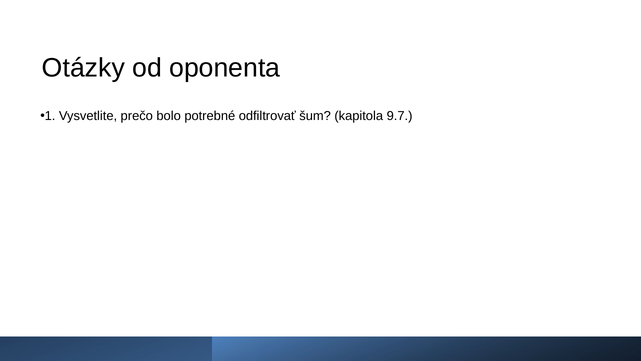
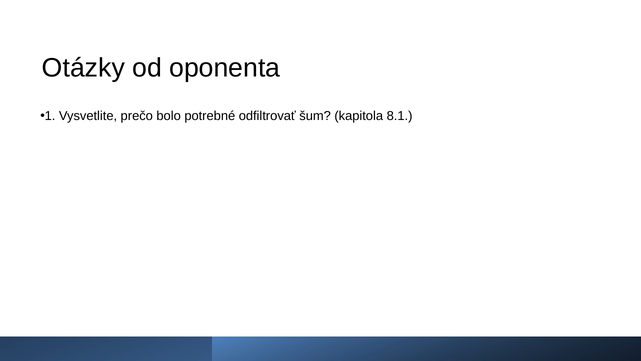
9.7: 9.7 -> 8.1
